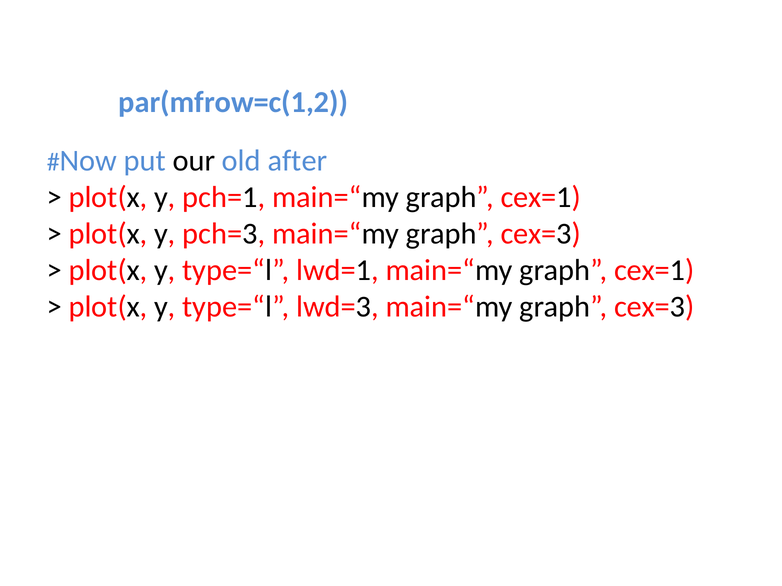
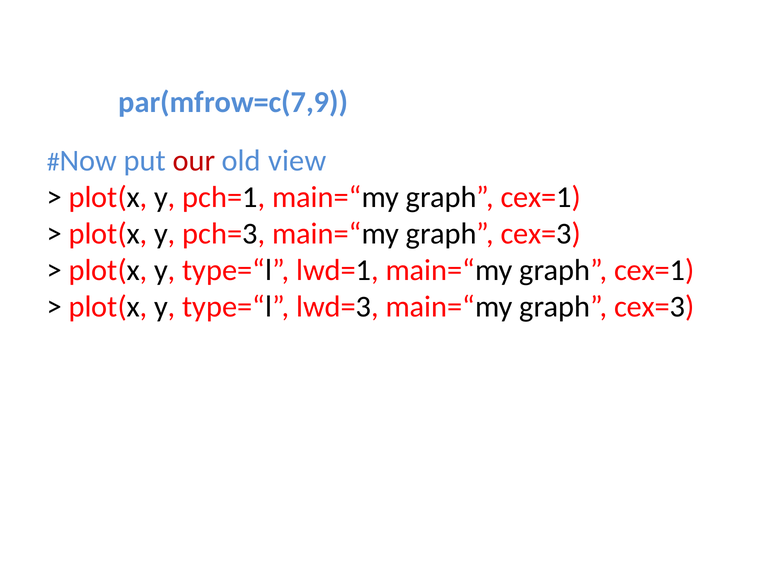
par(mfrow=c(1,2: par(mfrow=c(1,2 -> par(mfrow=c(7,9
our colour: black -> red
after: after -> view
